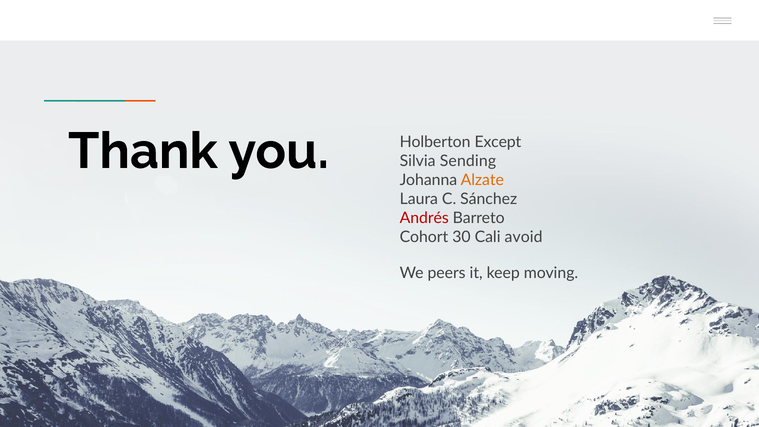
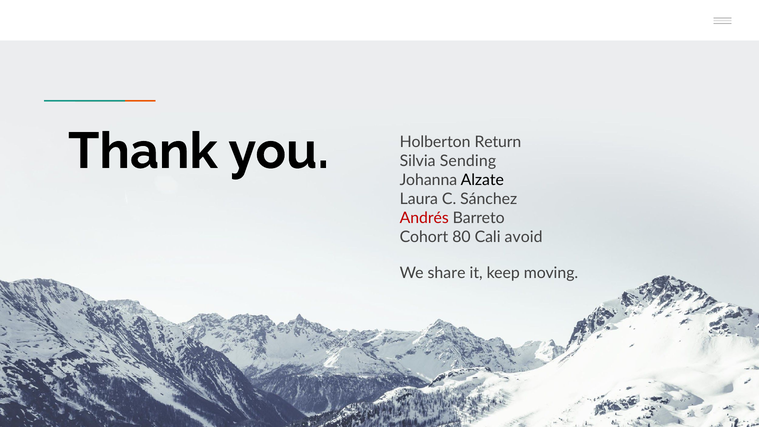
Except: Except -> Return
Alzate colour: orange -> black
30: 30 -> 80
peers: peers -> share
